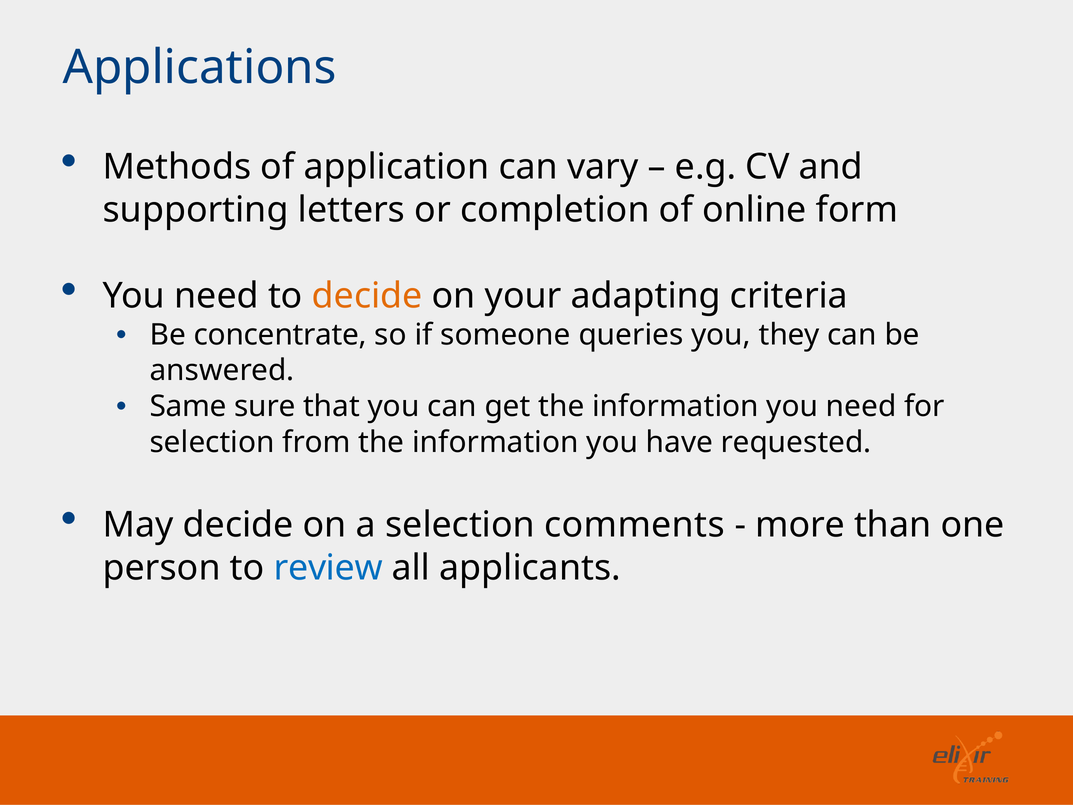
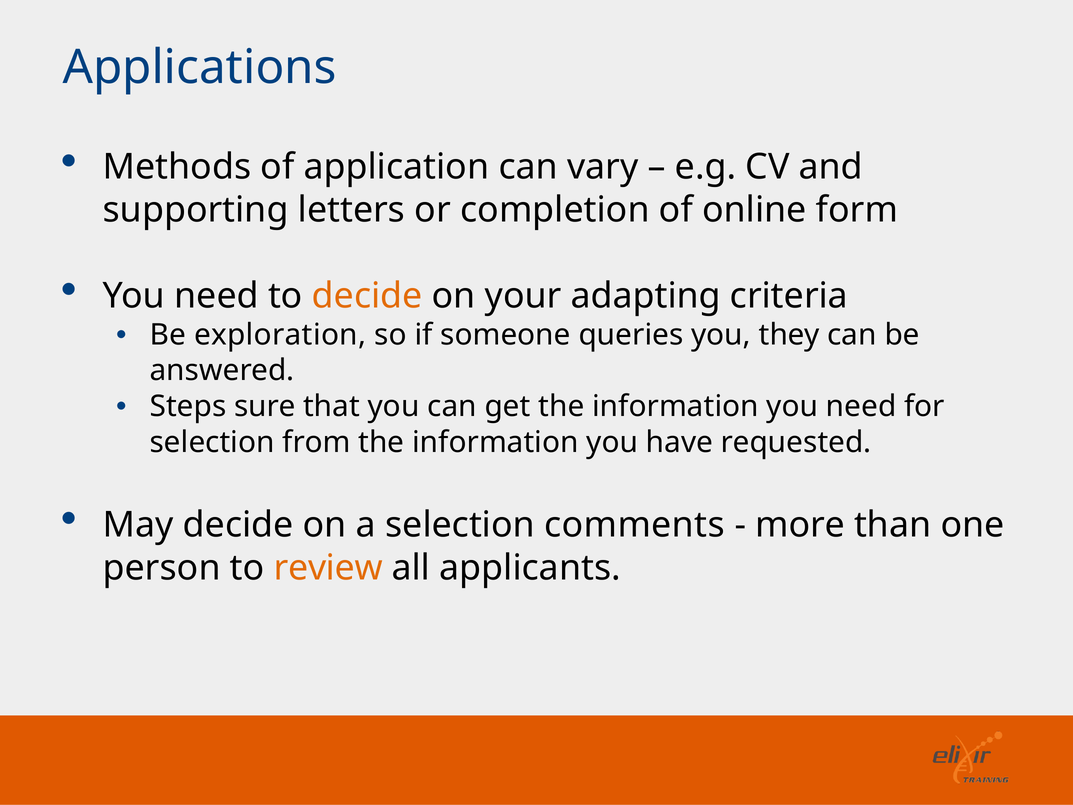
concentrate: concentrate -> exploration
Same: Same -> Steps
review colour: blue -> orange
